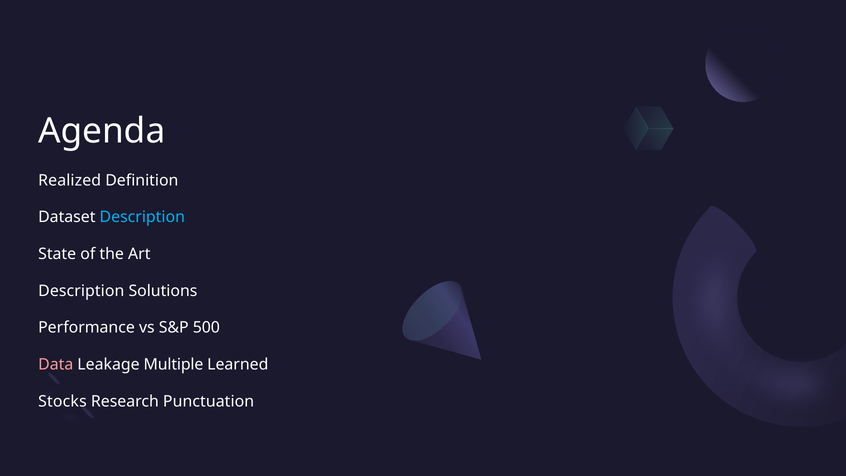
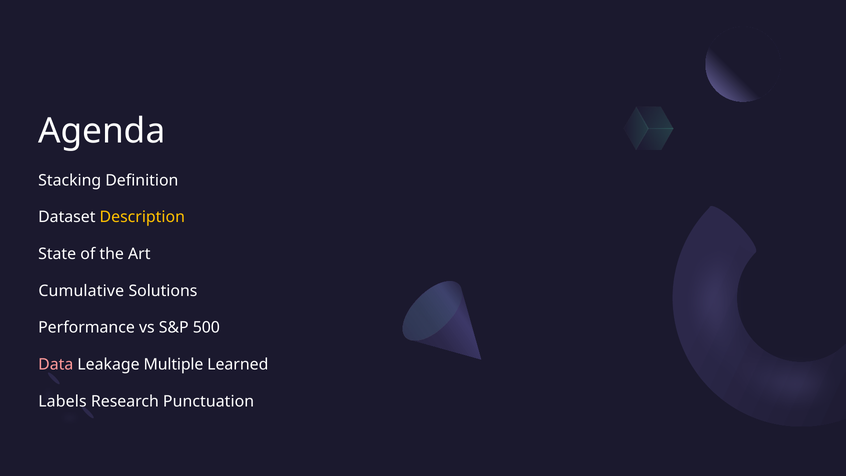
Realized: Realized -> Stacking
Description at (142, 217) colour: light blue -> yellow
Description at (81, 291): Description -> Cumulative
Stocks: Stocks -> Labels
